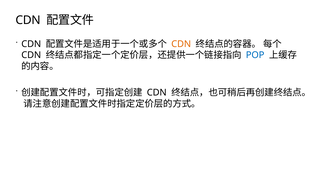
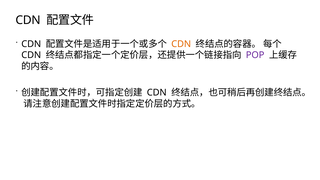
POP colour: blue -> purple
